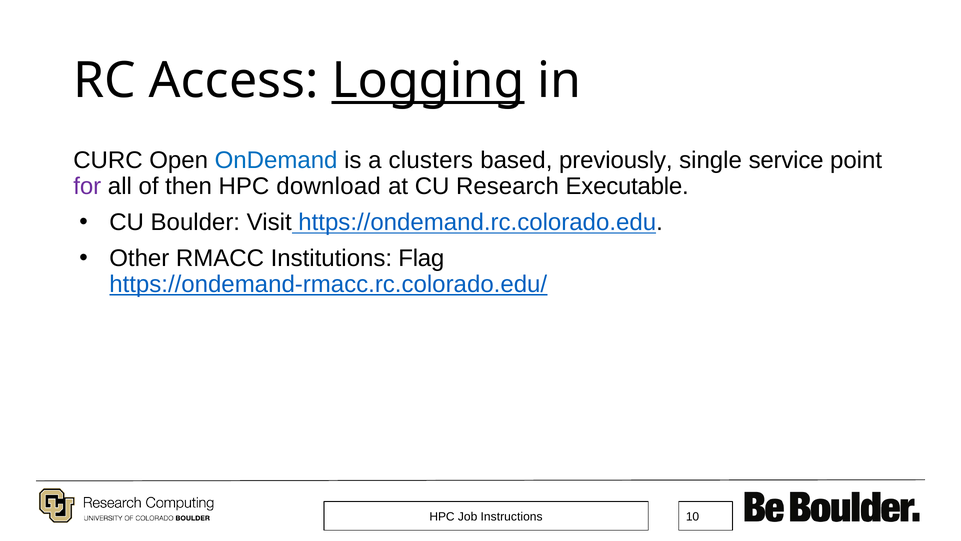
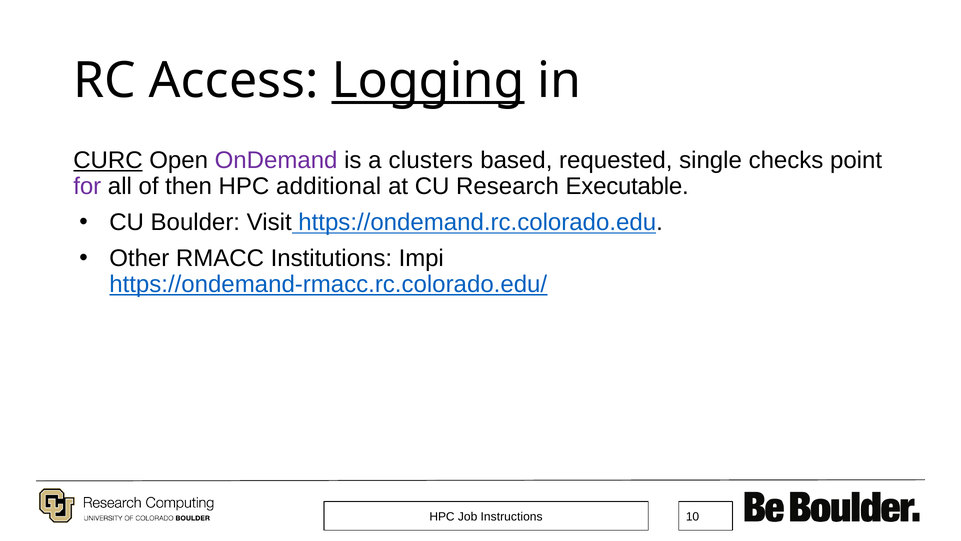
CURC underline: none -> present
OnDemand colour: blue -> purple
previously: previously -> requested
service: service -> checks
download: download -> additional
Flag: Flag -> Impi
